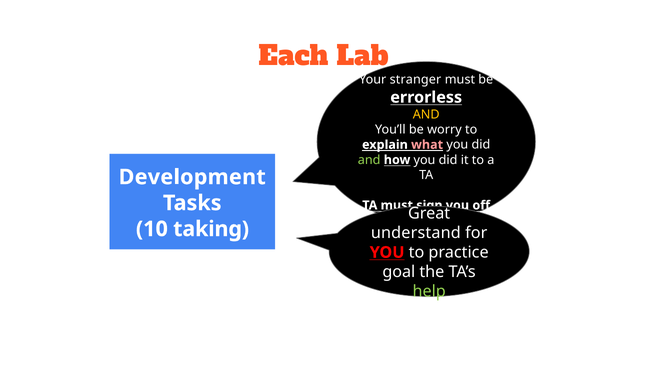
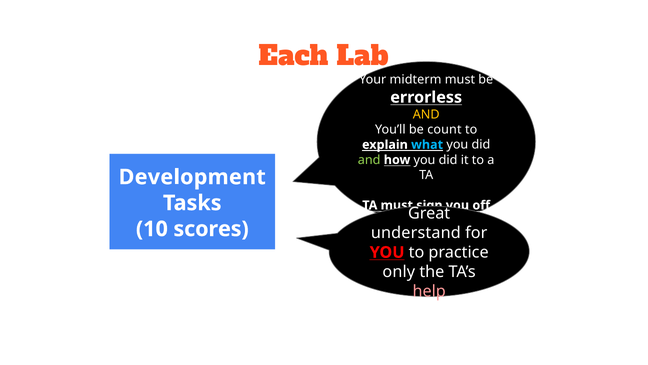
stranger: stranger -> midterm
worry: worry -> count
what colour: pink -> light blue
taking: taking -> scores
goal: goal -> only
help colour: light green -> pink
